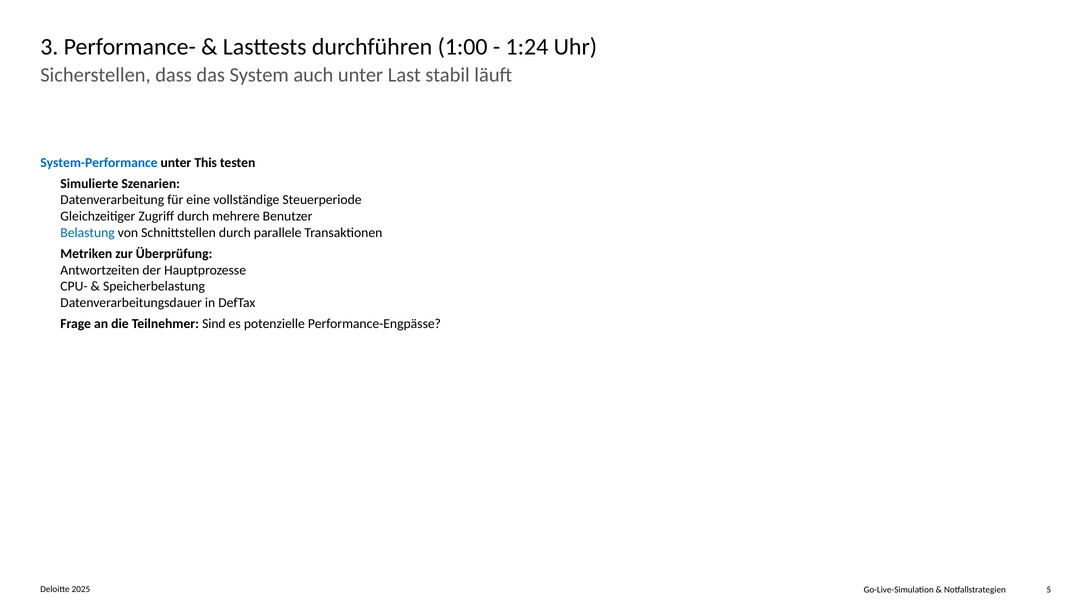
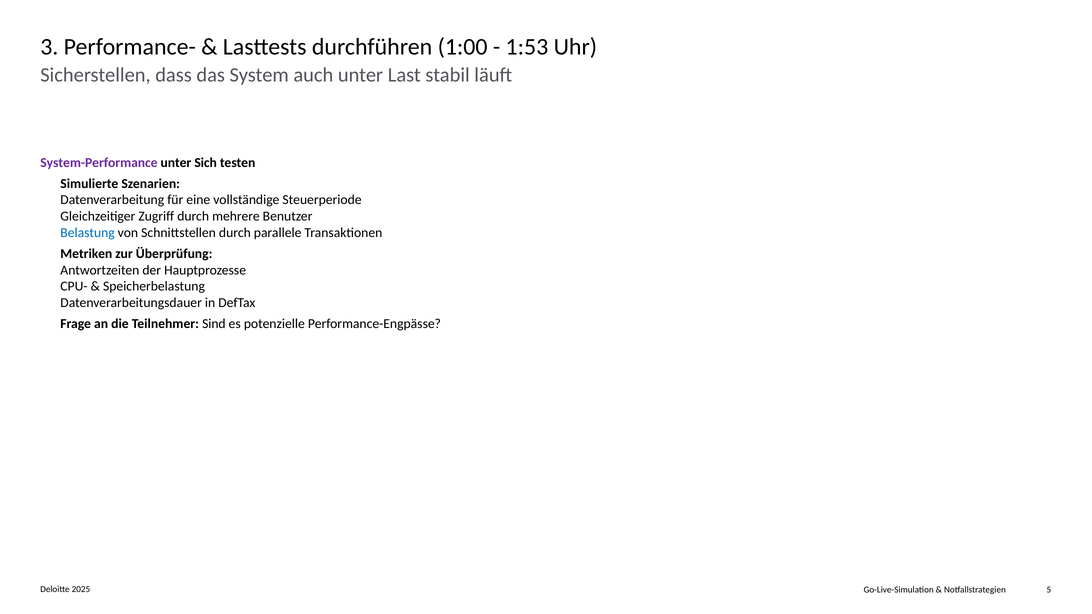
1:24: 1:24 -> 1:53
System-Performance colour: blue -> purple
This: This -> Sich
